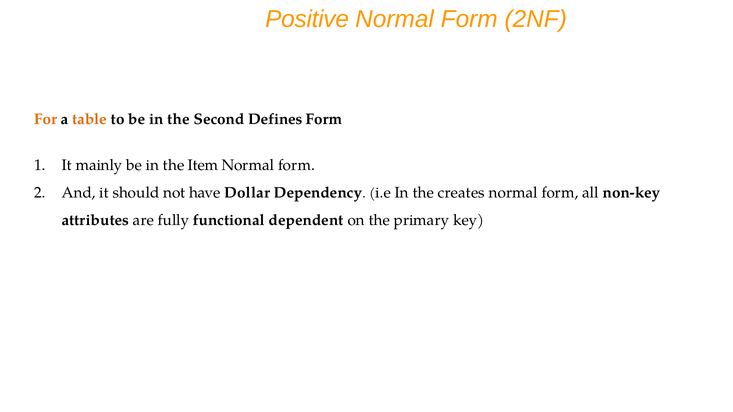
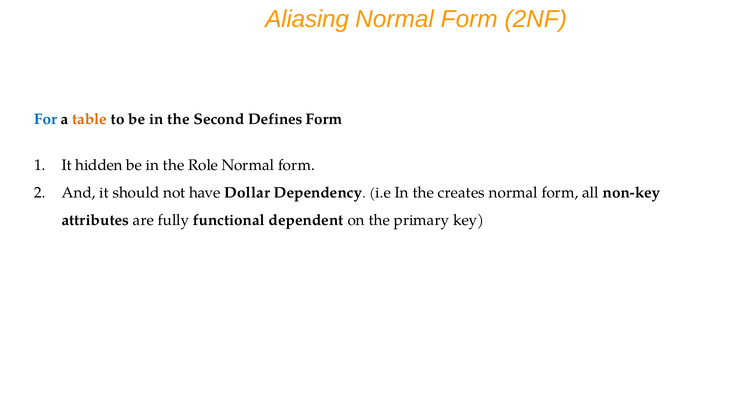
Positive: Positive -> Aliasing
For colour: orange -> blue
mainly: mainly -> hidden
Item: Item -> Role
